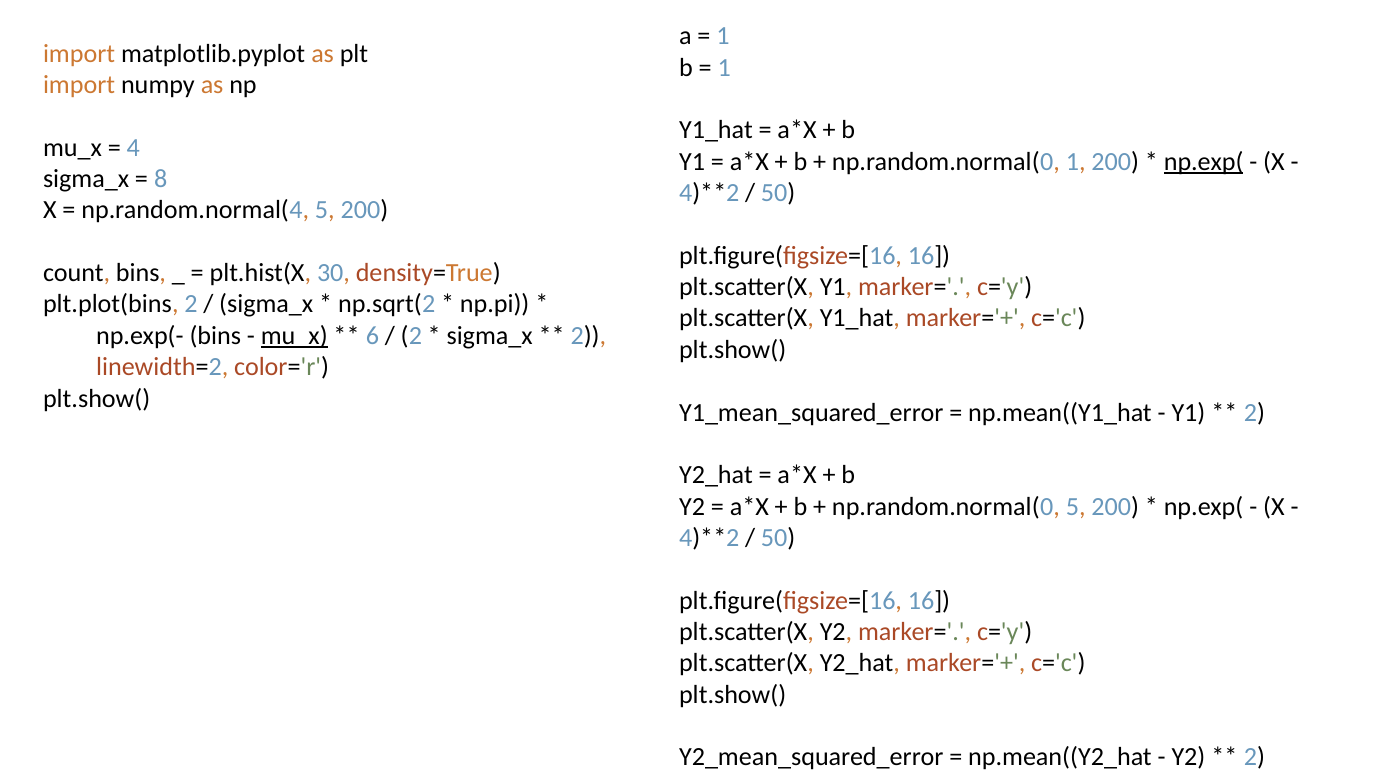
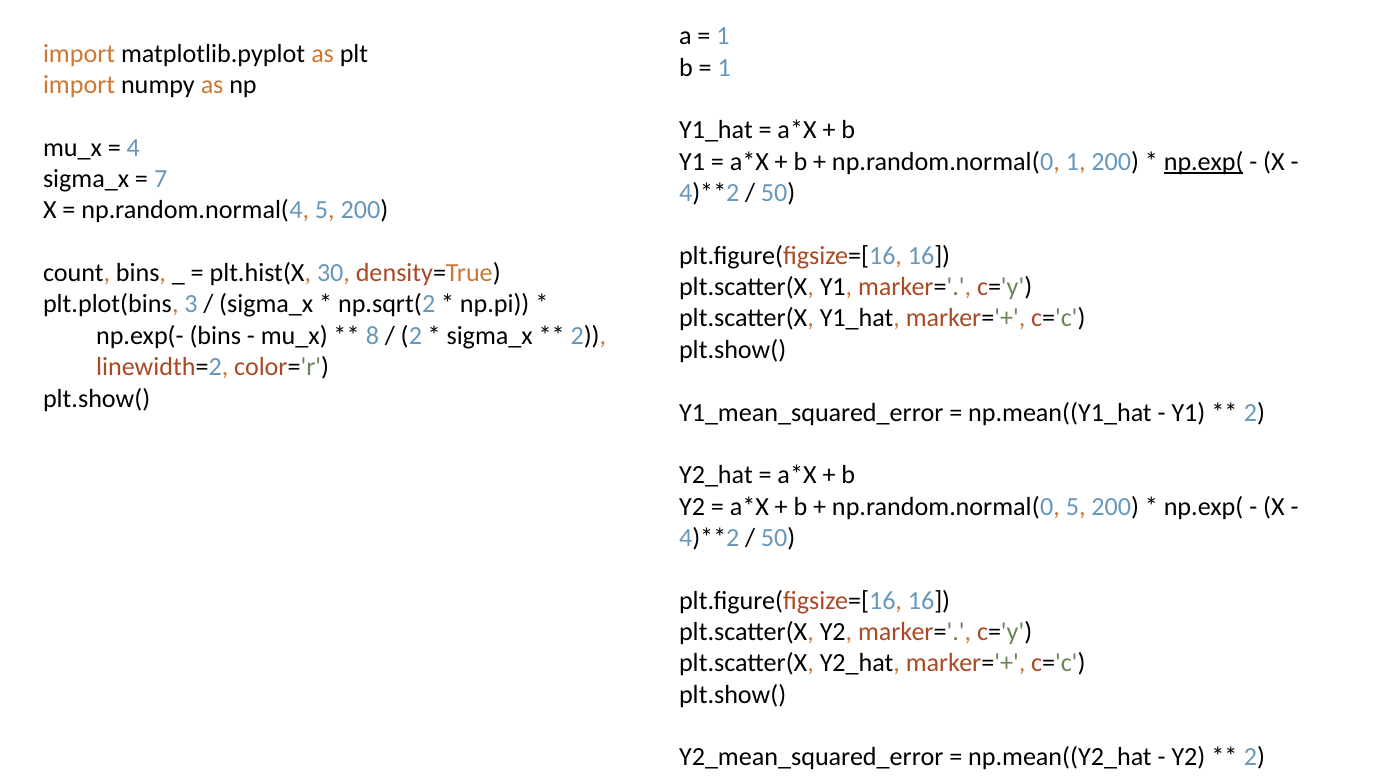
8: 8 -> 7
plt.plot(bins 2: 2 -> 3
mu_x at (294, 336) underline: present -> none
6: 6 -> 8
